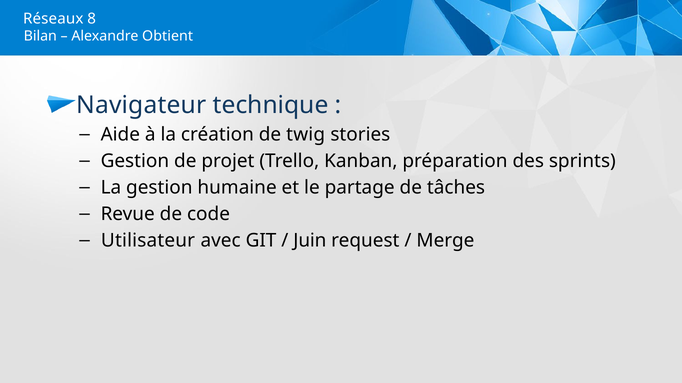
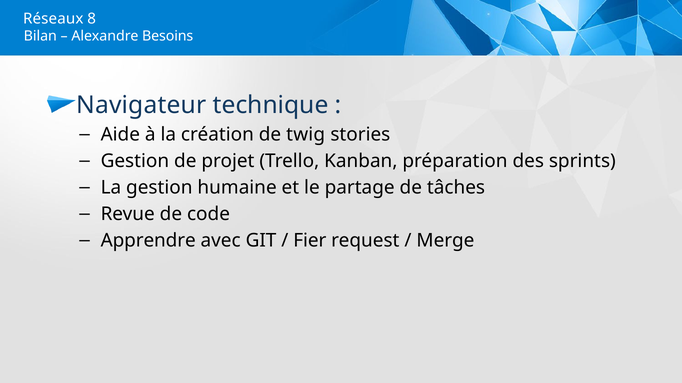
Obtient: Obtient -> Besoins
Utilisateur: Utilisateur -> Apprendre
Juin: Juin -> Fier
